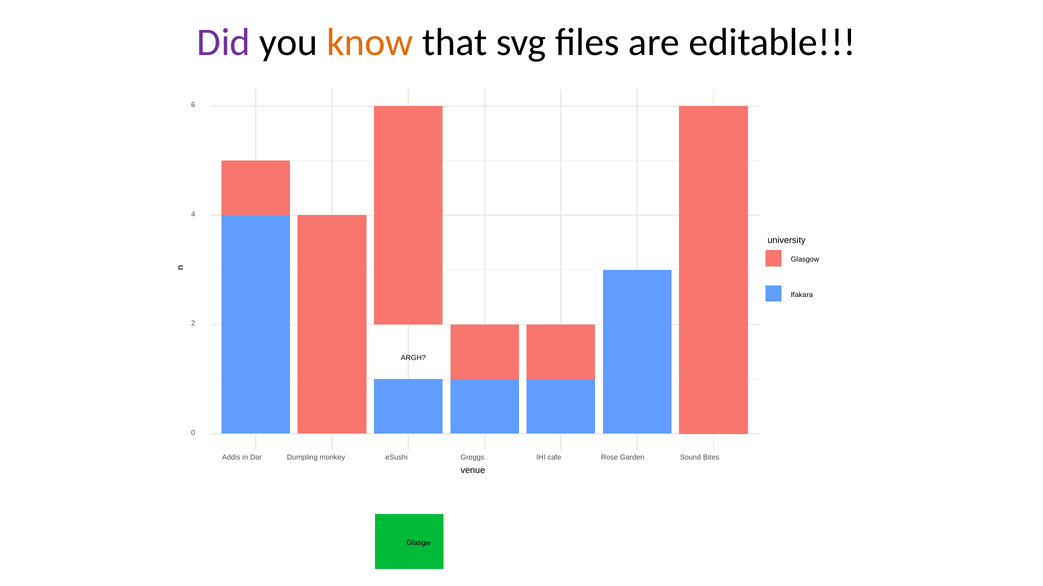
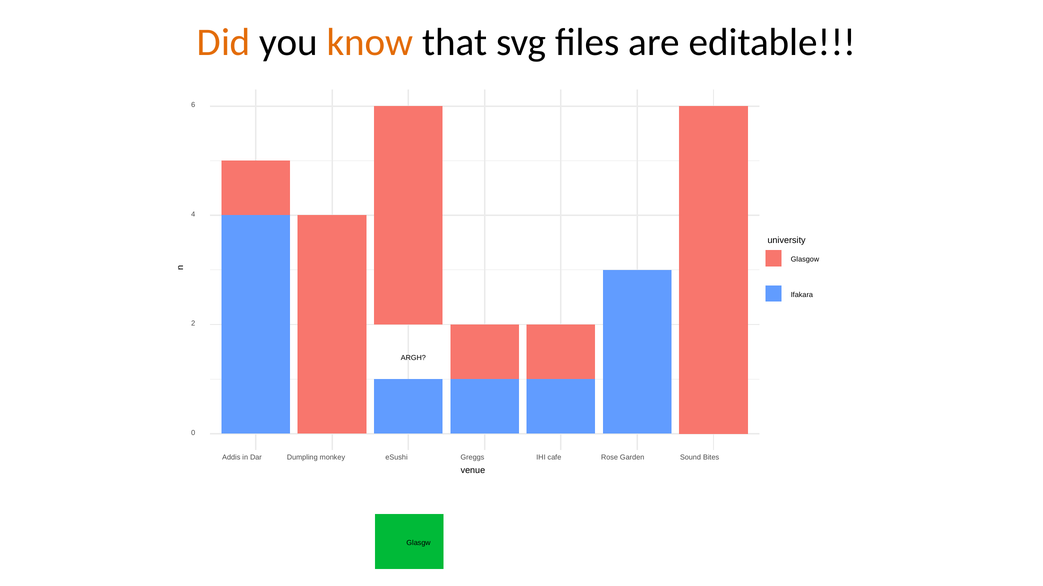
Did colour: purple -> orange
